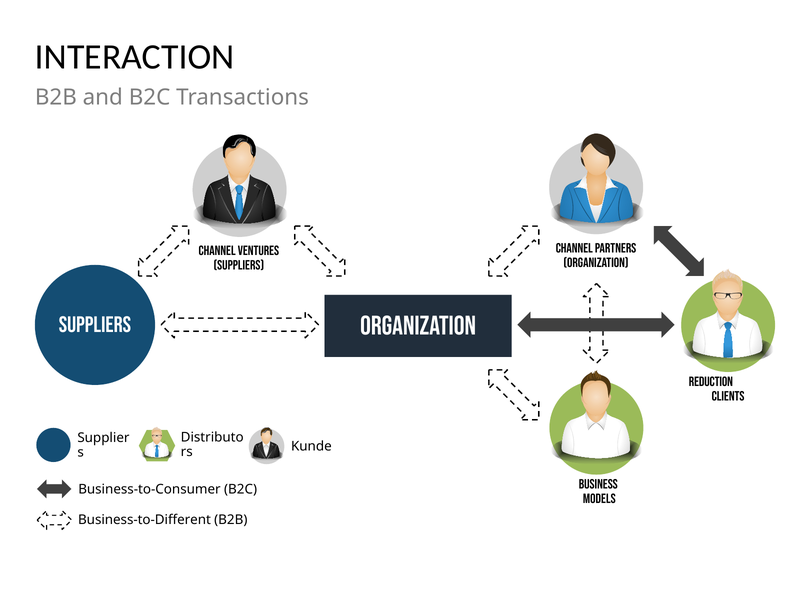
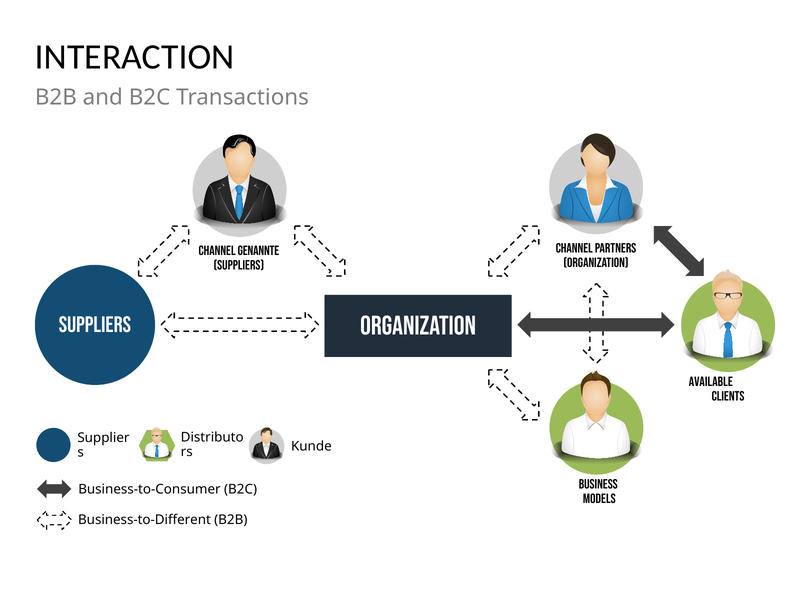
ventures: ventures -> genannte
Reduction: Reduction -> Available
